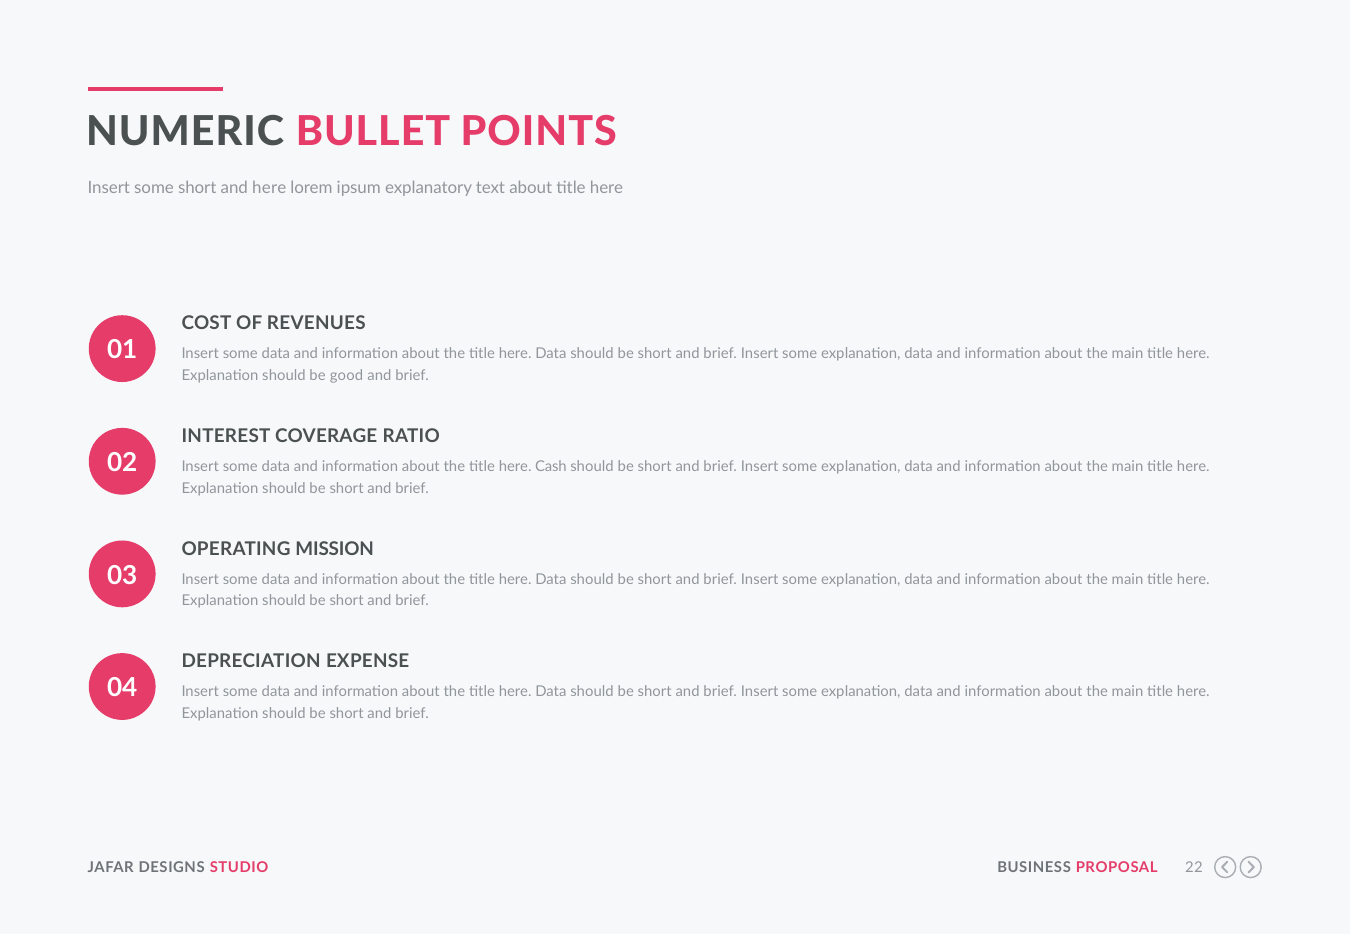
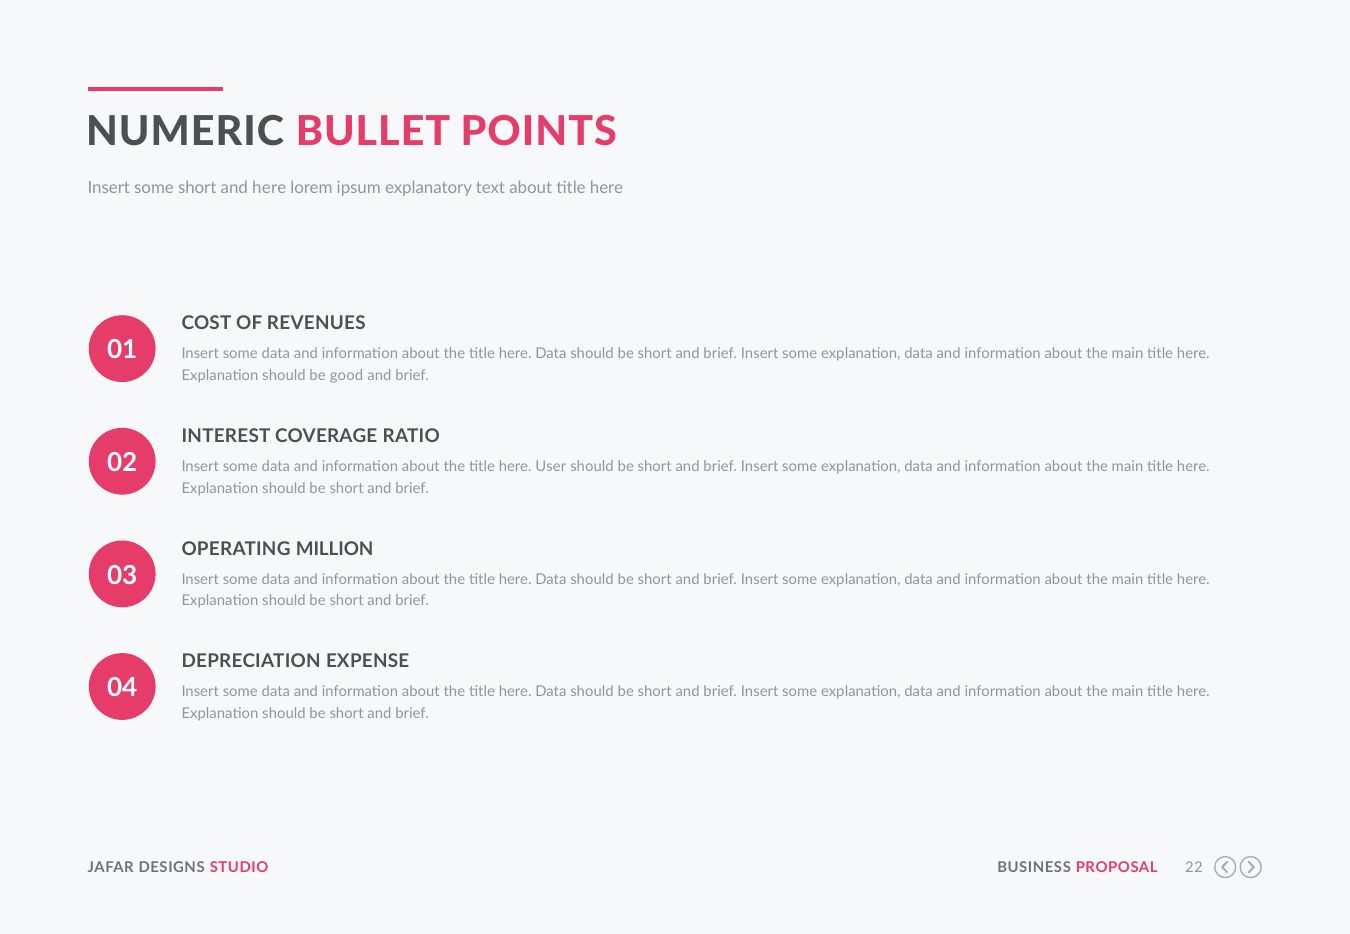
Cash: Cash -> User
MISSION: MISSION -> MILLION
